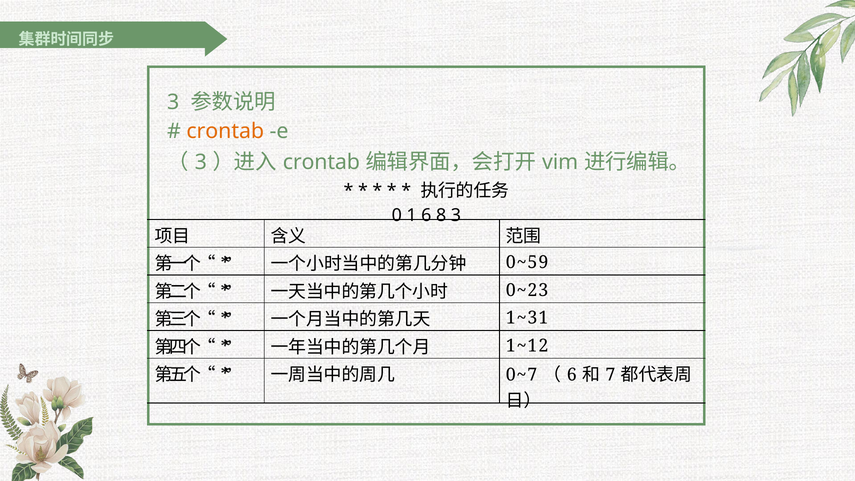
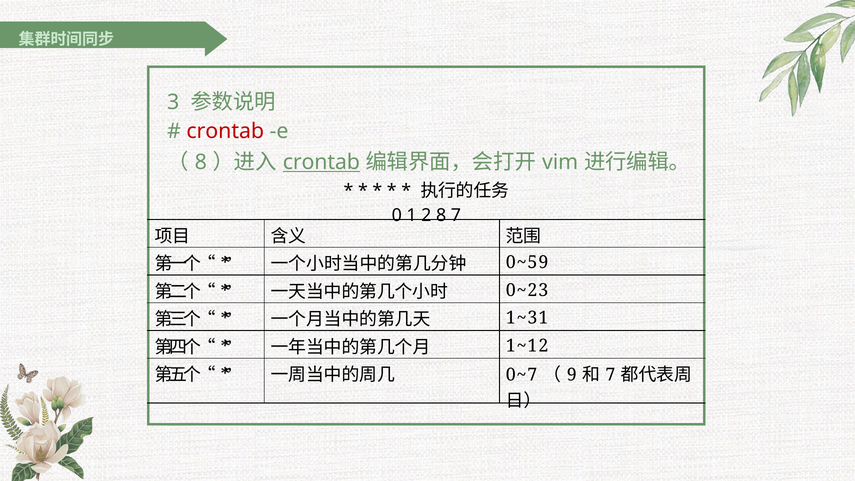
crontab at (225, 131) colour: orange -> red
3 at (201, 162): 3 -> 8
crontab at (321, 162) underline: none -> present
1 6: 6 -> 2
8 3: 3 -> 7
6 at (572, 375): 6 -> 9
